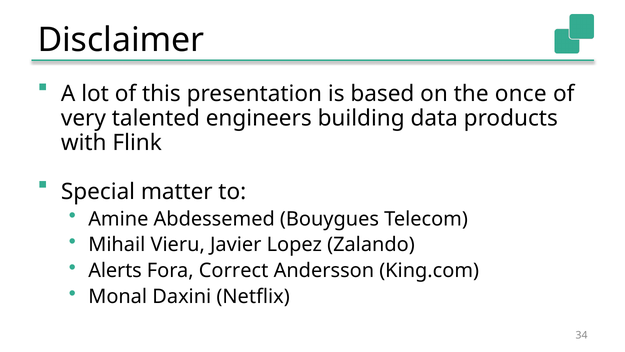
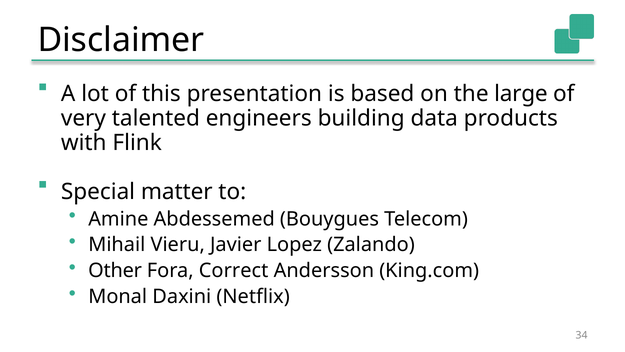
once: once -> large
Alerts: Alerts -> Other
